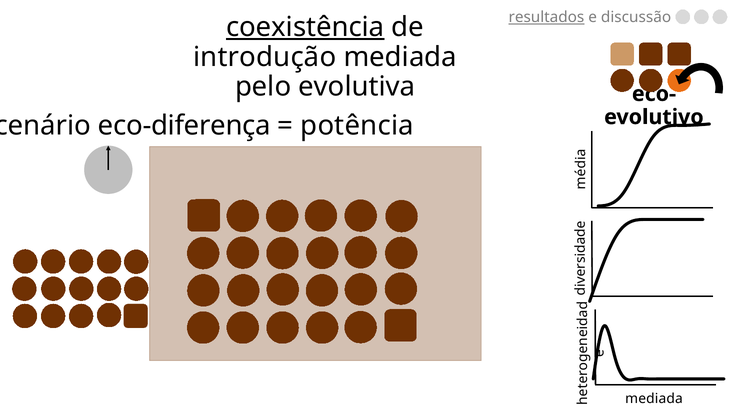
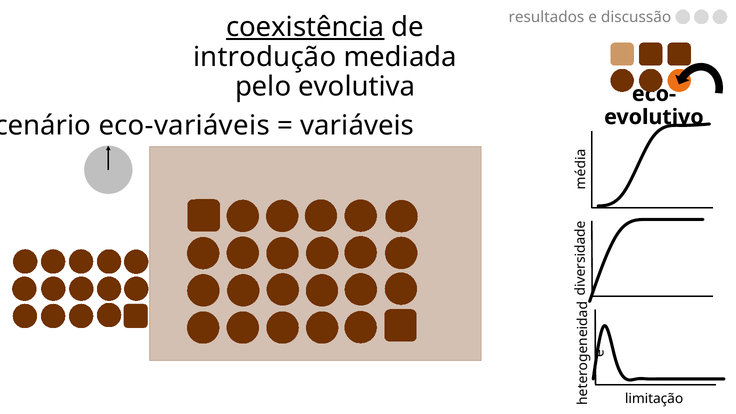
resultados underline: present -> none
eco-diferença: eco-diferença -> eco-variáveis
potência: potência -> variáveis
mediada at (654, 399): mediada -> limitação
